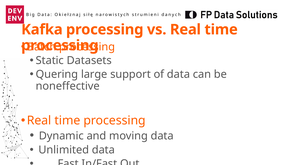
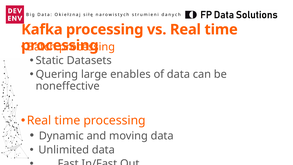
support: support -> enables
